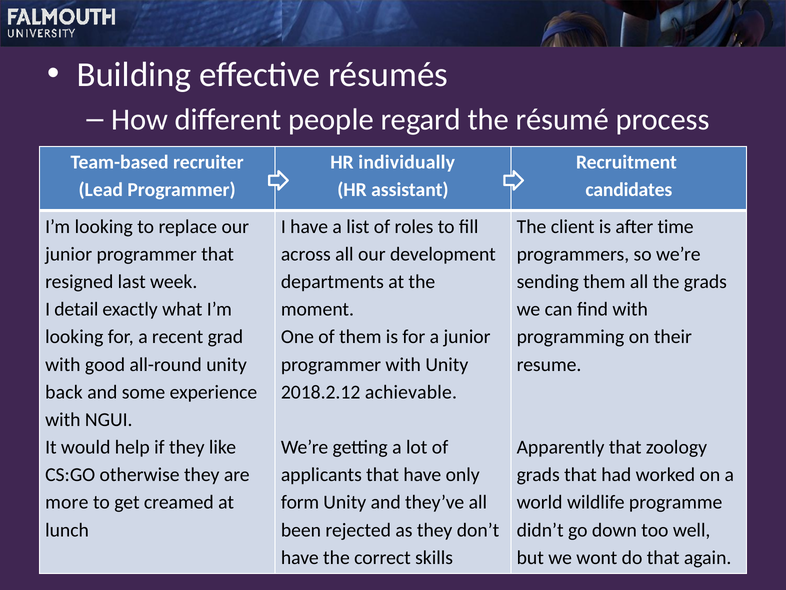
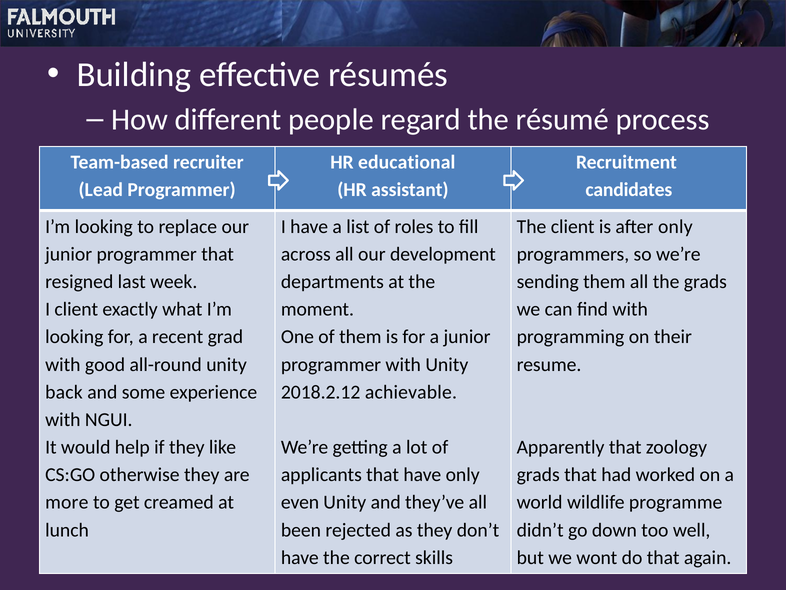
individually: individually -> educational
after time: time -> only
I detail: detail -> client
form: form -> even
